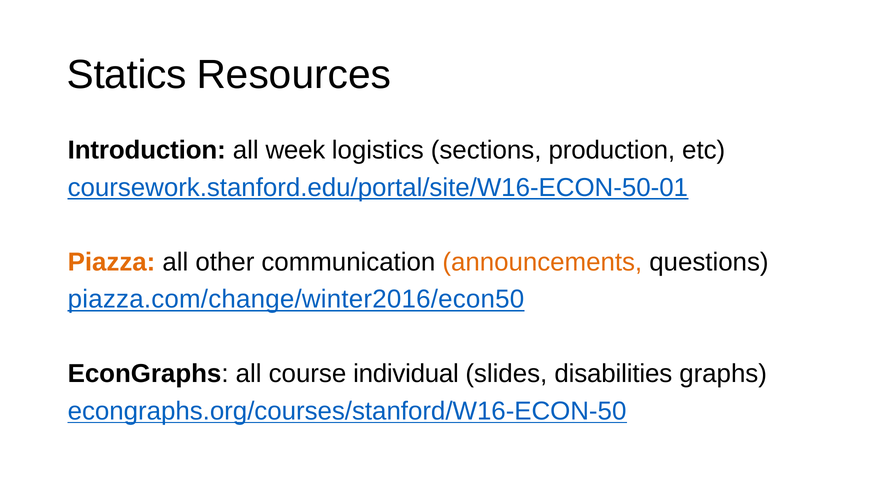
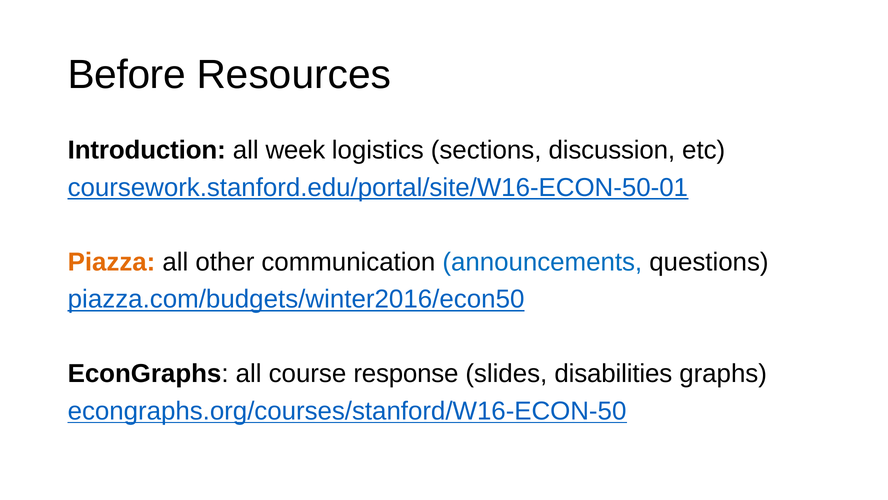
Statics: Statics -> Before
production: production -> discussion
announcements colour: orange -> blue
piazza.com/change/winter2016/econ50: piazza.com/change/winter2016/econ50 -> piazza.com/budgets/winter2016/econ50
individual: individual -> response
